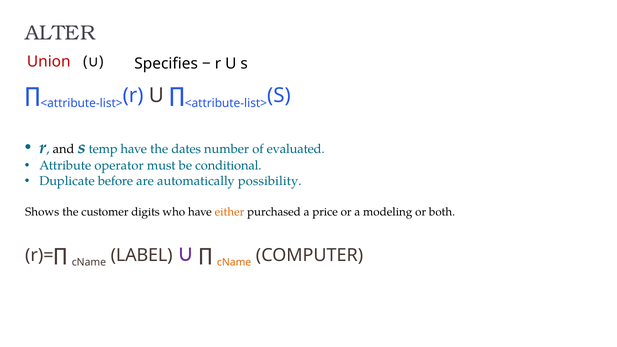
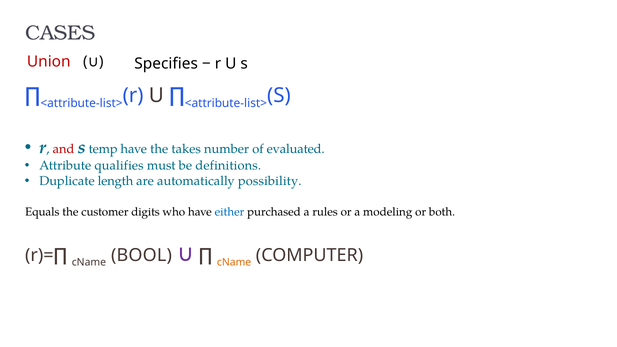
ALTER: ALTER -> CASES
and colour: black -> red
dates: dates -> takes
operator: operator -> qualifies
conditional: conditional -> definitions
before: before -> length
Shows: Shows -> Equals
either colour: orange -> blue
price: price -> rules
LABEL: LABEL -> BOOL
